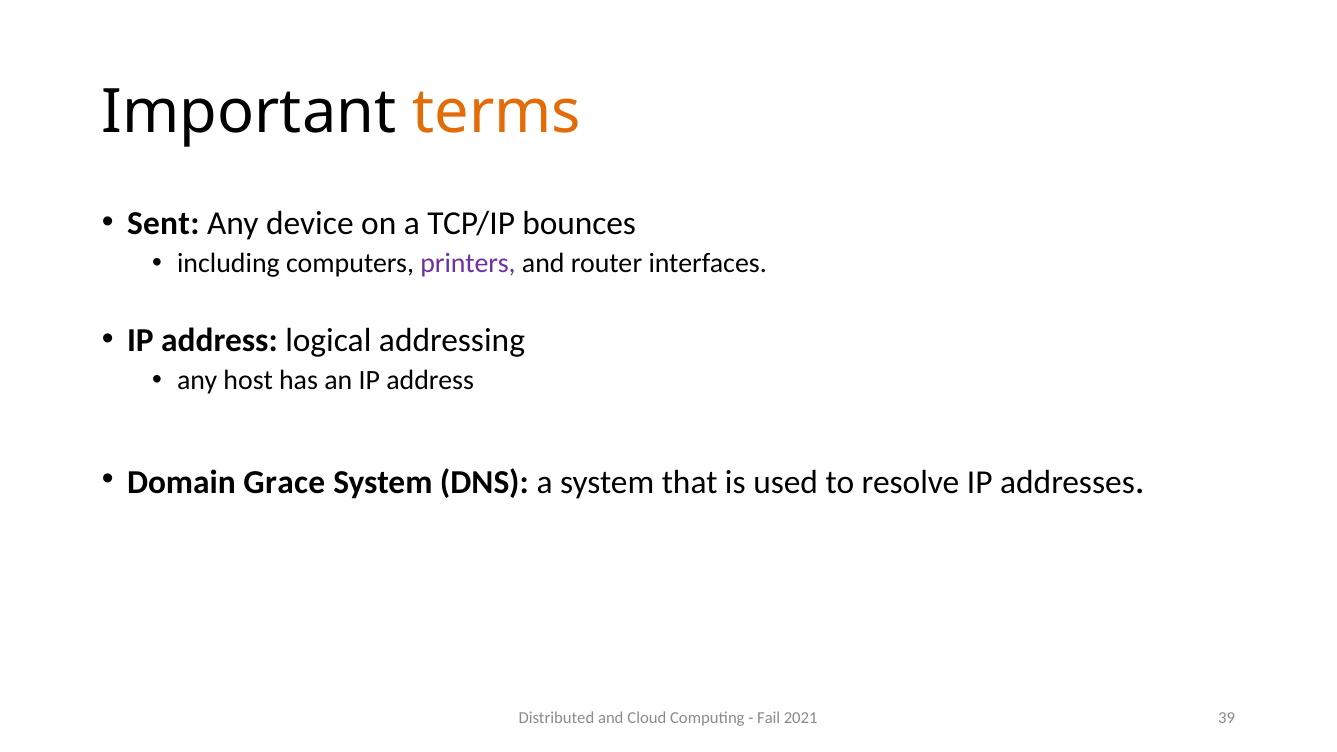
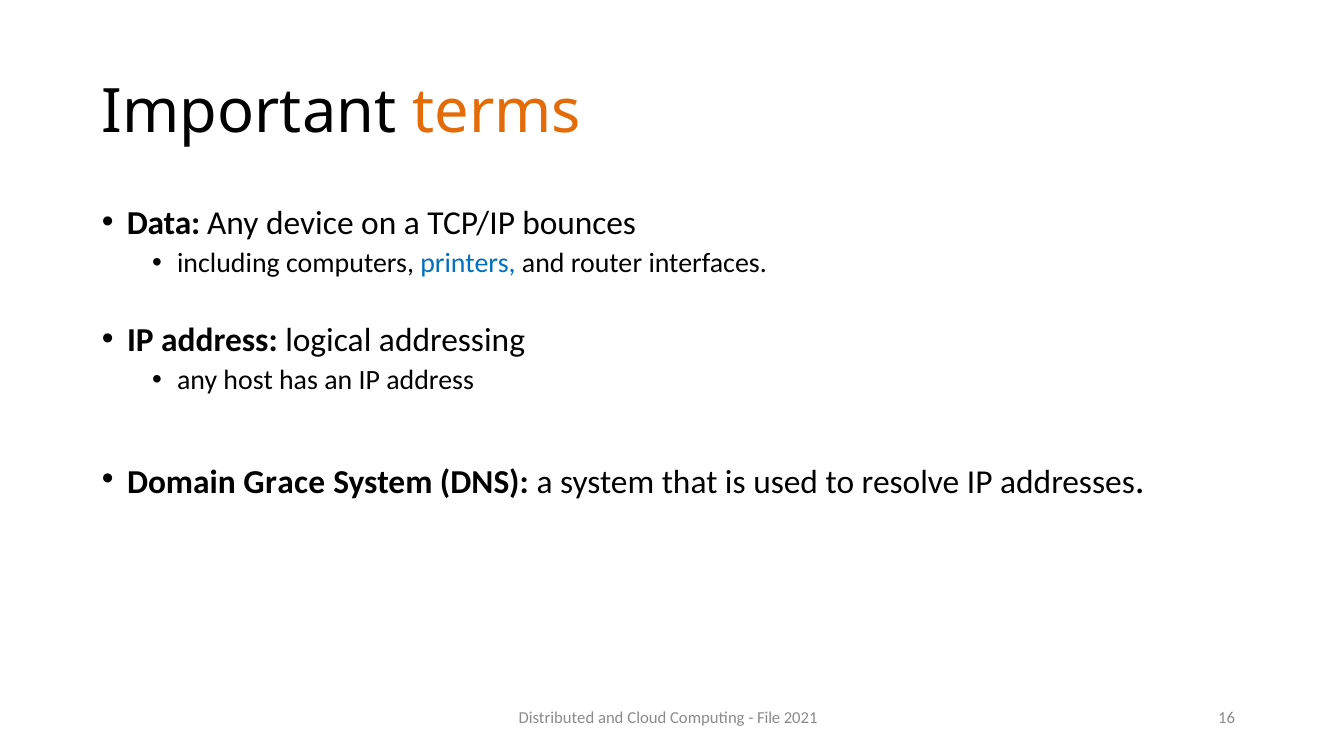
Sent: Sent -> Data
printers colour: purple -> blue
Fail: Fail -> File
39: 39 -> 16
